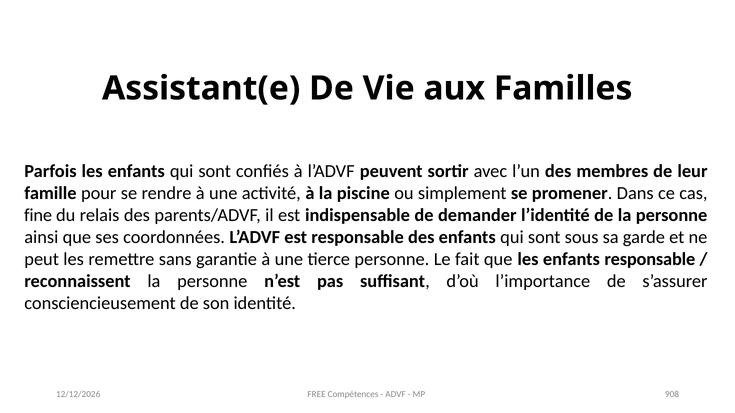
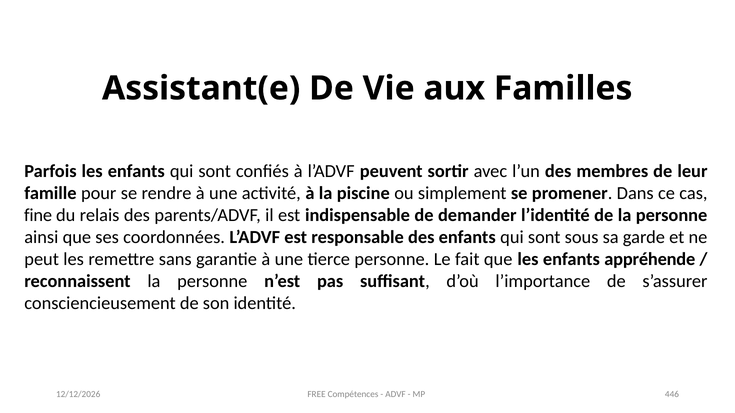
enfants responsable: responsable -> appréhende
908: 908 -> 446
